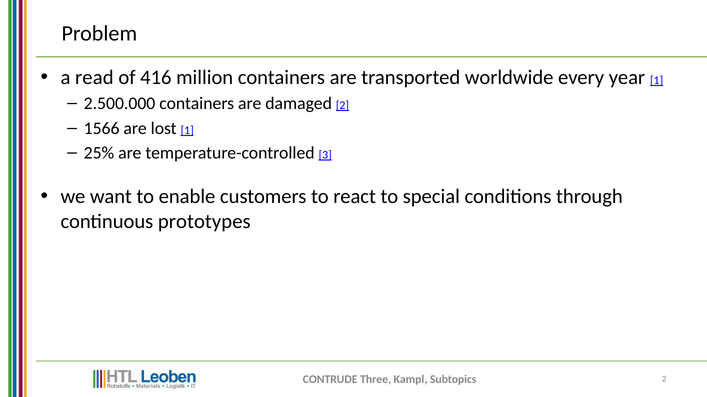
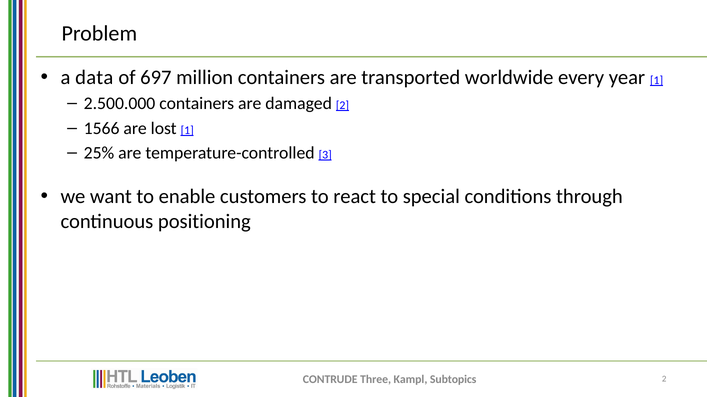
read: read -> data
416: 416 -> 697
prototypes: prototypes -> positioning
